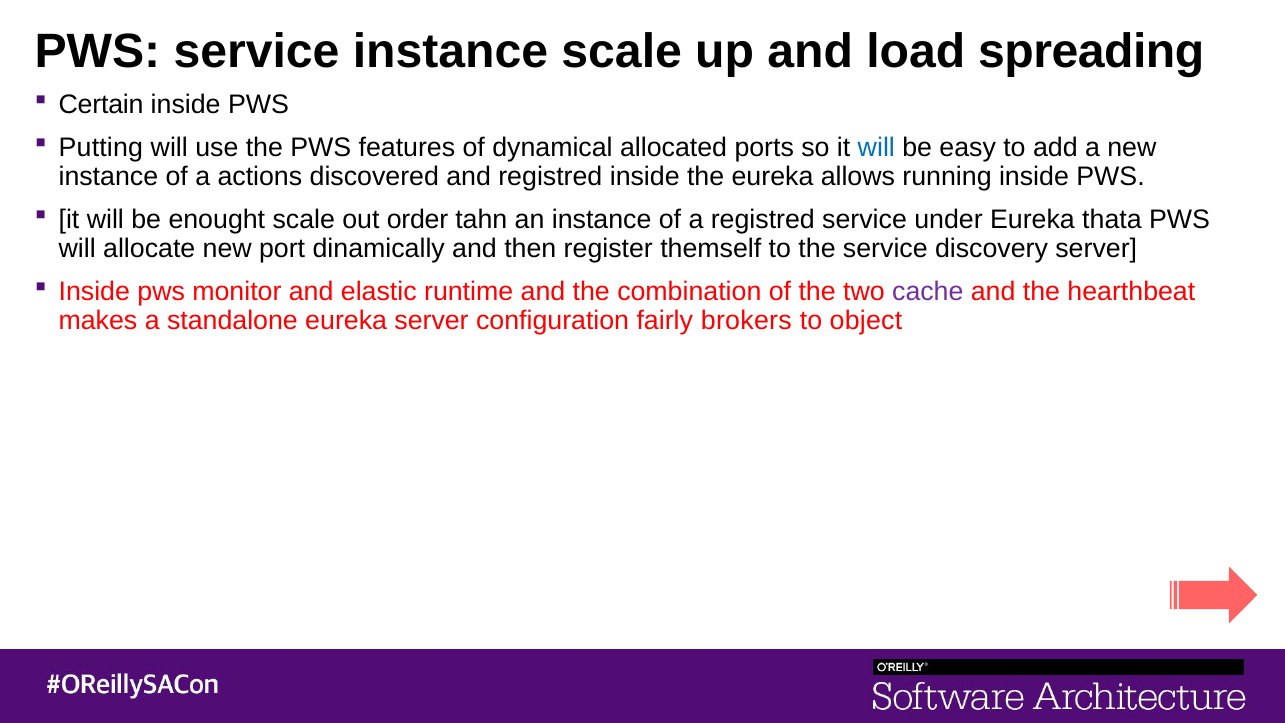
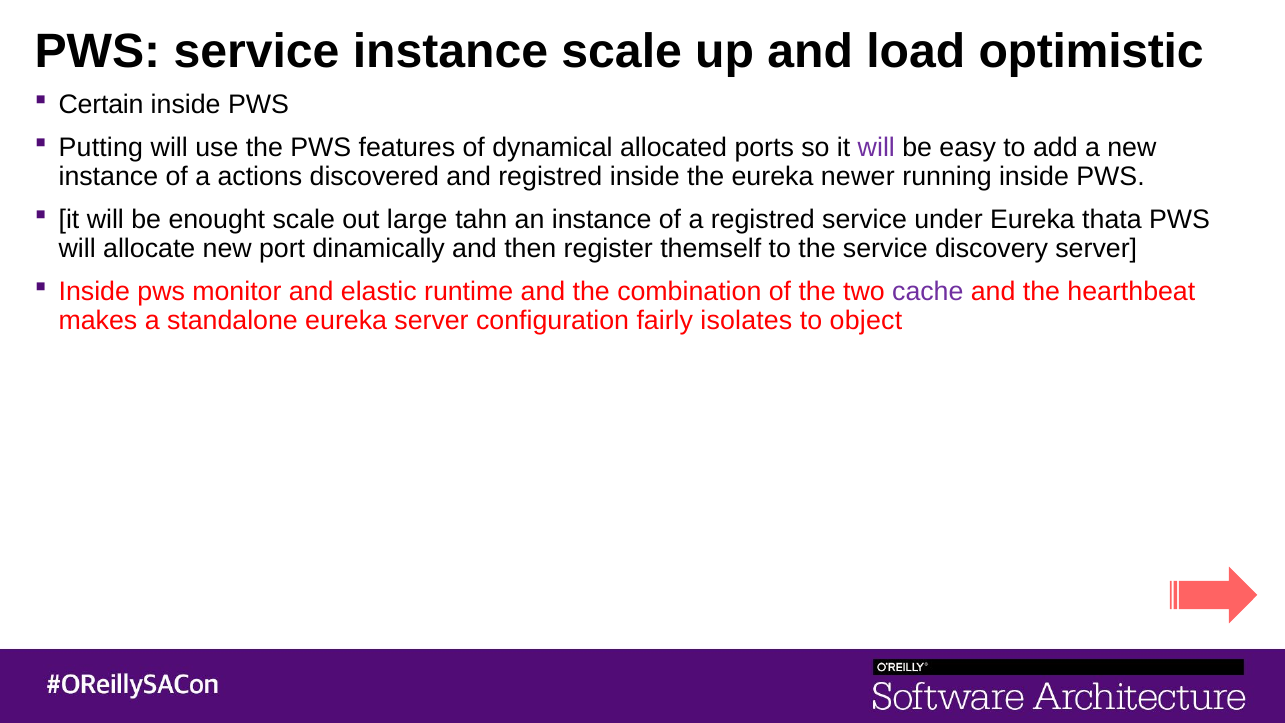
spreading: spreading -> optimistic
will at (876, 148) colour: blue -> purple
allows: allows -> newer
order: order -> large
brokers: brokers -> isolates
